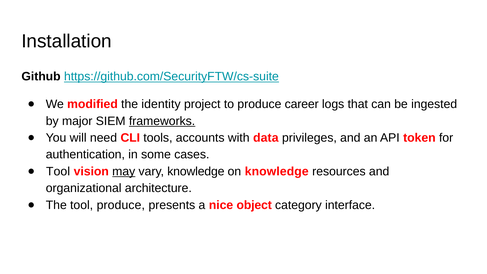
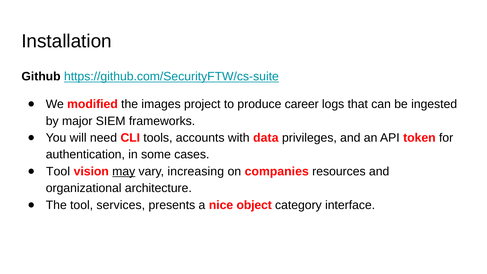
identity: identity -> images
frameworks underline: present -> none
vary knowledge: knowledge -> increasing
on knowledge: knowledge -> companies
tool produce: produce -> services
